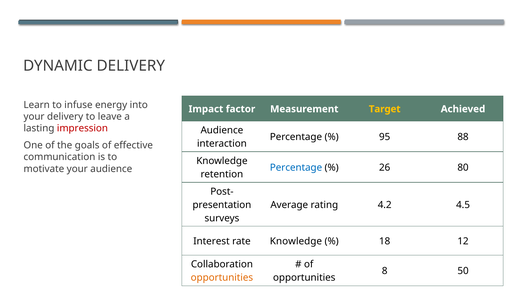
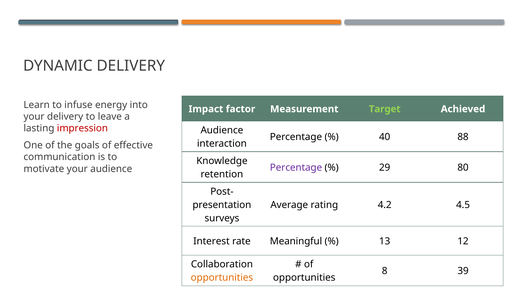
Target colour: yellow -> light green
95: 95 -> 40
Percentage at (296, 168) colour: blue -> purple
26: 26 -> 29
rate Knowledge: Knowledge -> Meaningful
18: 18 -> 13
50: 50 -> 39
